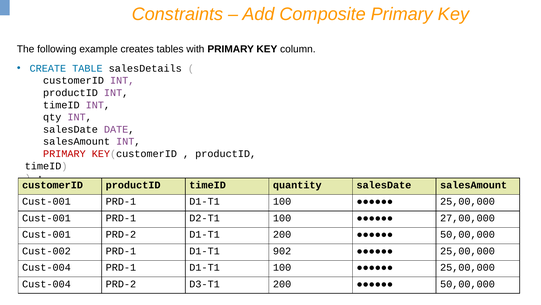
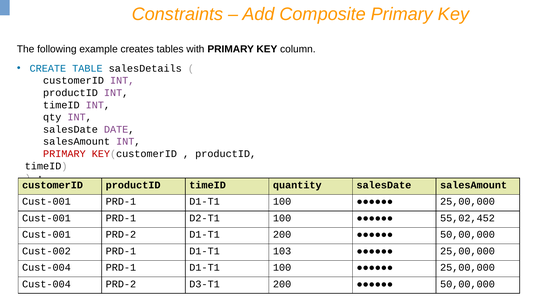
27,00,000: 27,00,000 -> 55,02,452
902: 902 -> 103
